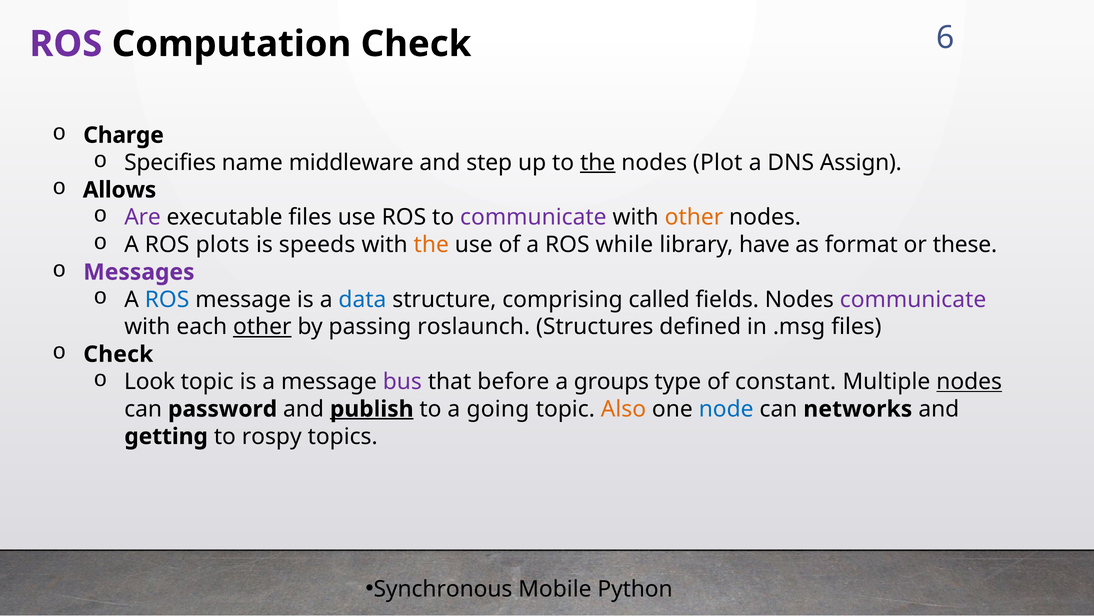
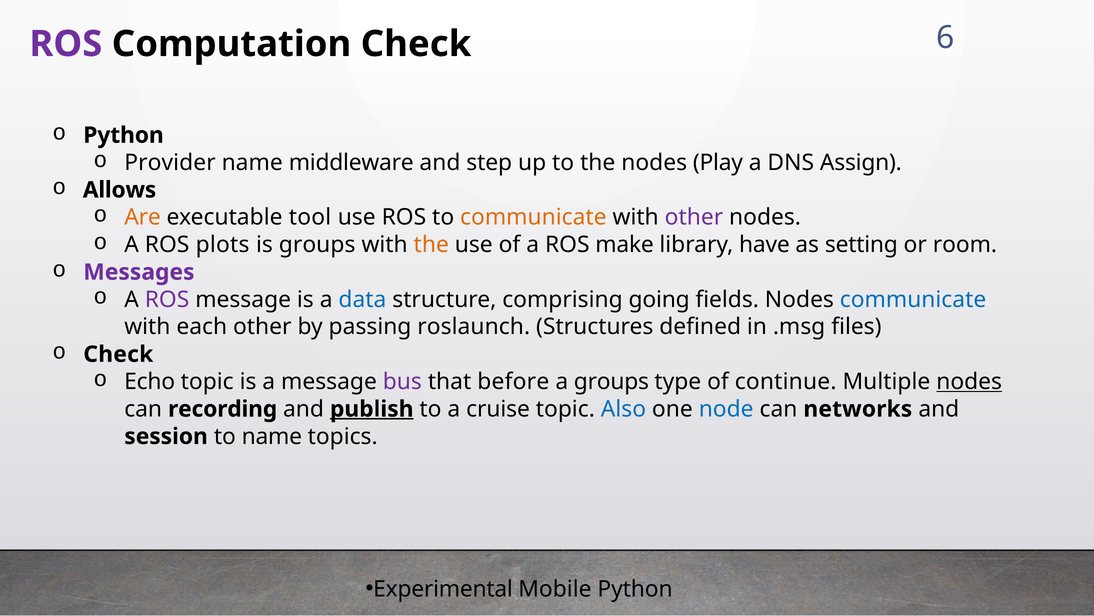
Charge at (124, 135): Charge -> Python
Specifies: Specifies -> Provider
the at (598, 162) underline: present -> none
Plot: Plot -> Play
Are colour: purple -> orange
executable files: files -> tool
communicate at (533, 217) colour: purple -> orange
other at (694, 217) colour: orange -> purple
is speeds: speeds -> groups
while: while -> make
format: format -> setting
these: these -> room
ROS at (167, 299) colour: blue -> purple
called: called -> going
communicate at (913, 299) colour: purple -> blue
other at (262, 327) underline: present -> none
Look: Look -> Echo
constant: constant -> continue
password: password -> recording
going: going -> cruise
Also colour: orange -> blue
getting: getting -> session
to rospy: rospy -> name
Synchronous: Synchronous -> Experimental
